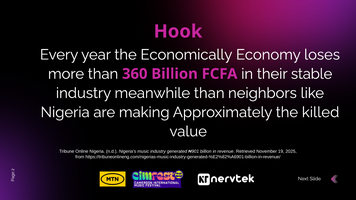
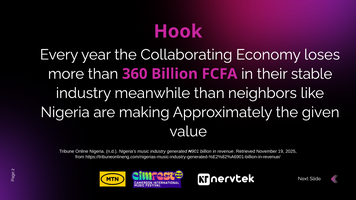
Economically: Economically -> Collaborating
killed: killed -> given
